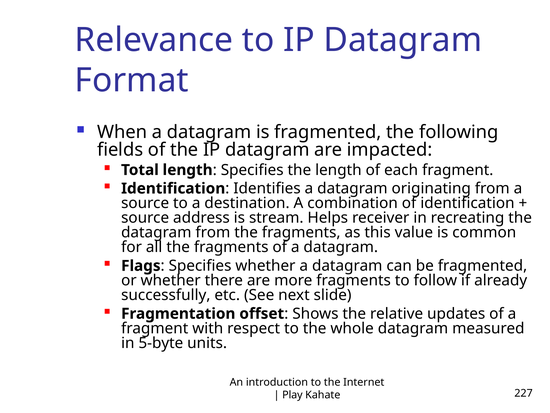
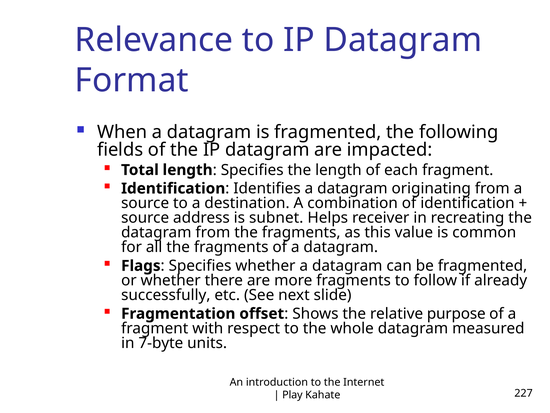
stream: stream -> subnet
updates: updates -> purpose
5-byte: 5-byte -> 7-byte
